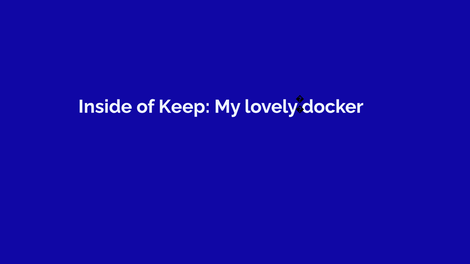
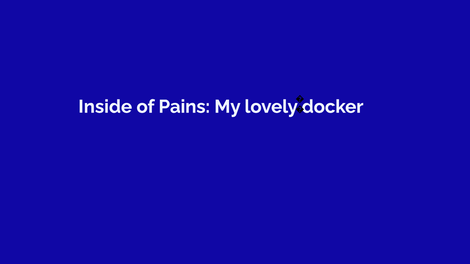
Keep: Keep -> Pains
